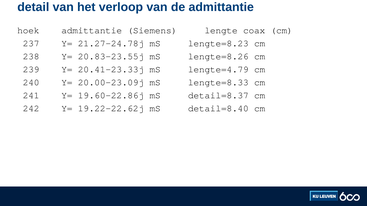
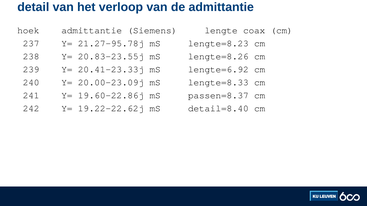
21.27-24.78j: 21.27-24.78j -> 21.27-95.78j
lengte=4.79: lengte=4.79 -> lengte=6.92
detail=8.37: detail=8.37 -> passen=8.37
